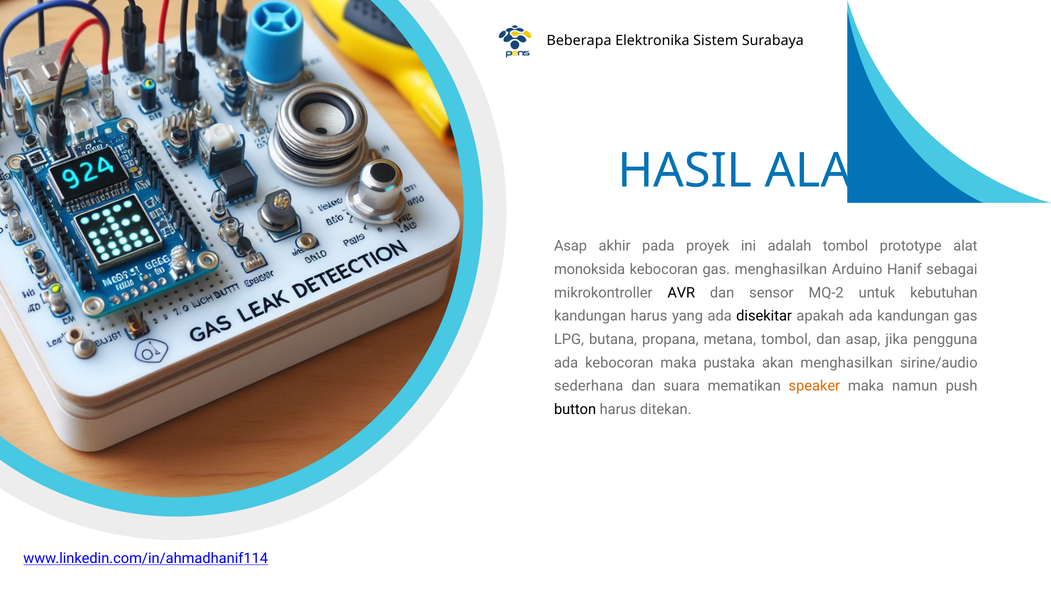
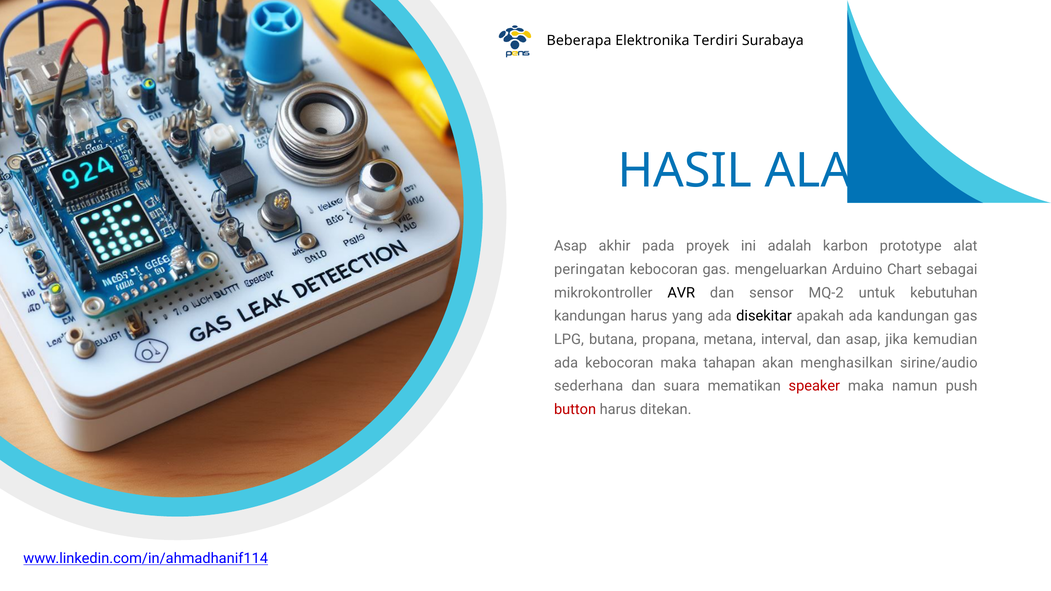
Sistem: Sistem -> Terdiri
adalah tombol: tombol -> karbon
monoksida: monoksida -> peringatan
gas menghasilkan: menghasilkan -> mengeluarkan
Hanif: Hanif -> Chart
metana tombol: tombol -> interval
pengguna: pengguna -> kemudian
pustaka: pustaka -> tahapan
speaker colour: orange -> red
button colour: black -> red
